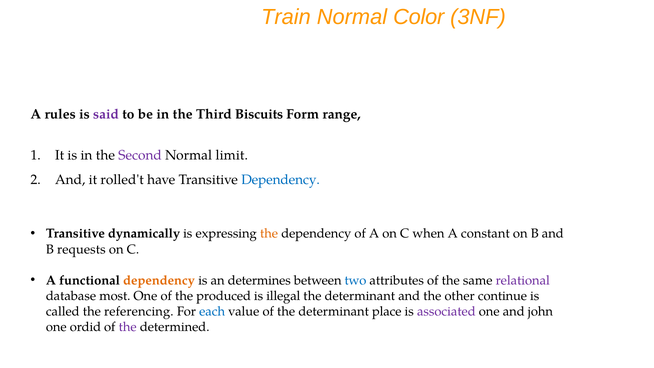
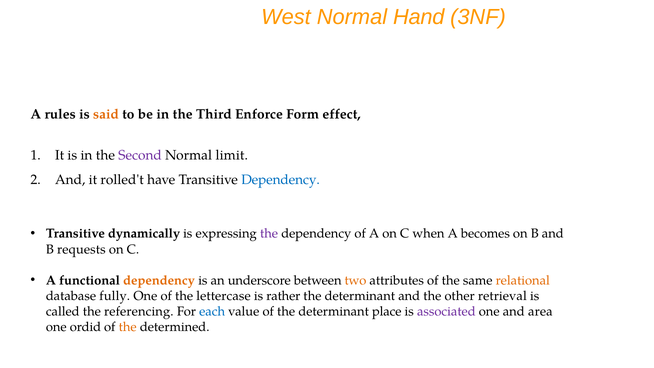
Train: Train -> West
Color: Color -> Hand
said colour: purple -> orange
Biscuits: Biscuits -> Enforce
range: range -> effect
the at (269, 234) colour: orange -> purple
constant: constant -> becomes
determines: determines -> underscore
two colour: blue -> orange
relational colour: purple -> orange
most: most -> fully
produced: produced -> lettercase
illegal: illegal -> rather
continue: continue -> retrieval
john: john -> area
the at (128, 327) colour: purple -> orange
